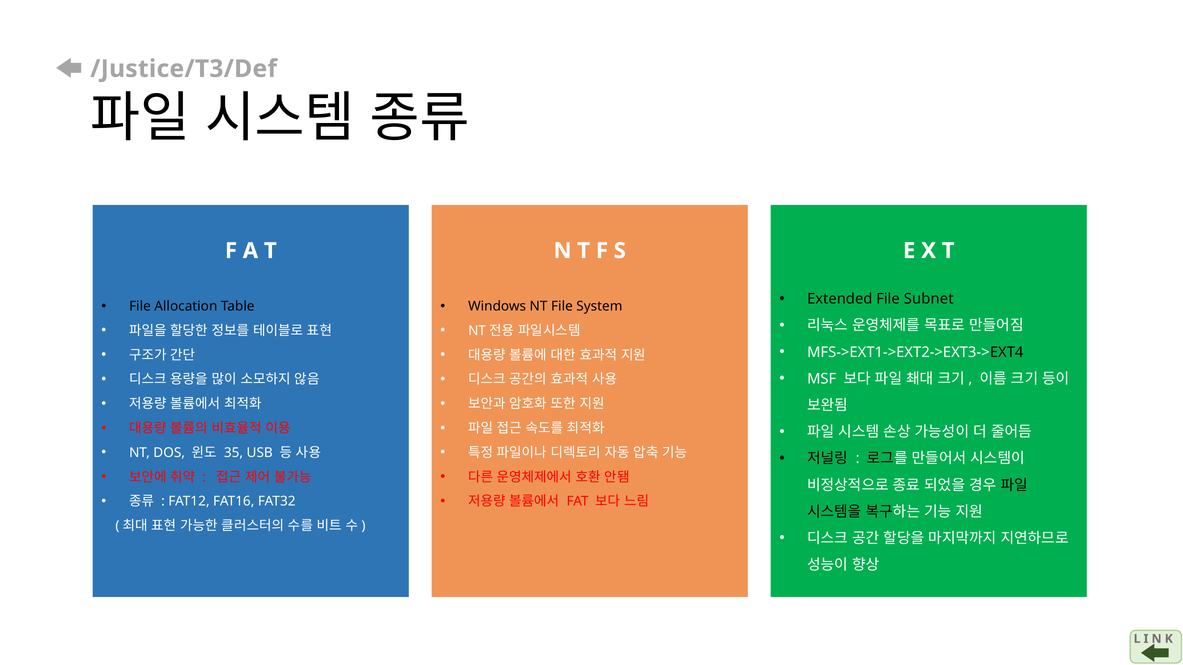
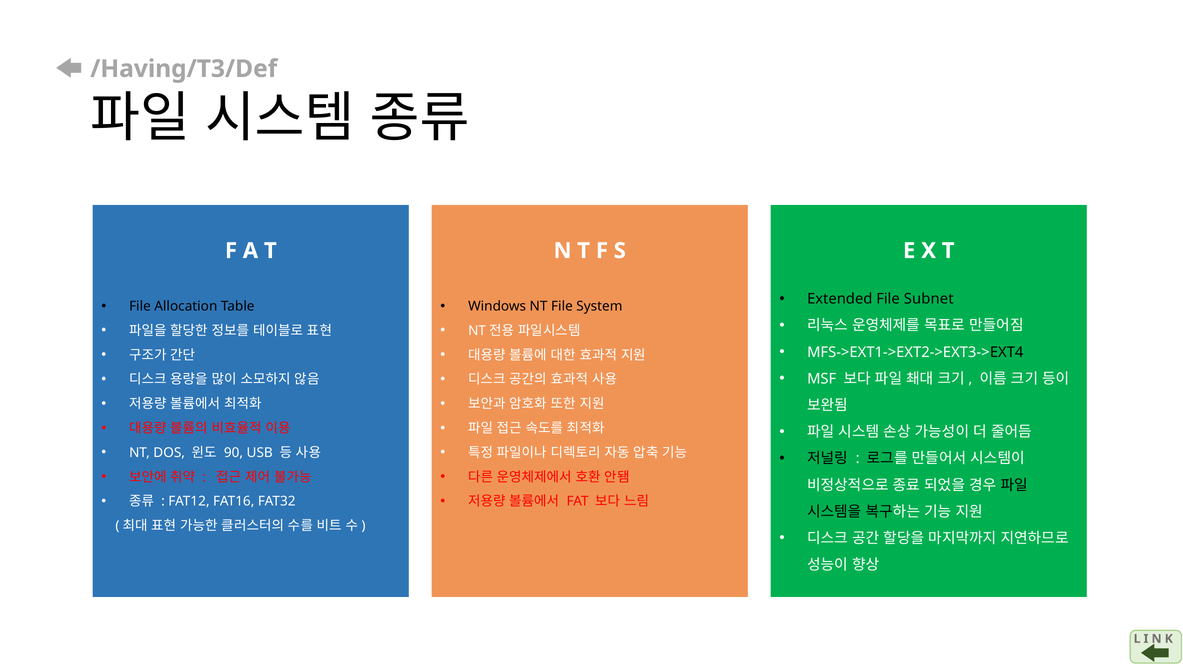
/Justice/T3/Def: /Justice/T3/Def -> /Having/T3/Def
35: 35 -> 90
